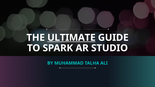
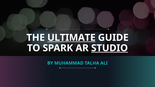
STUDIO underline: none -> present
